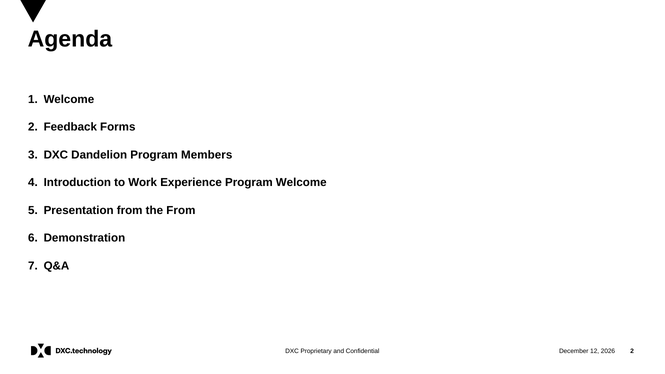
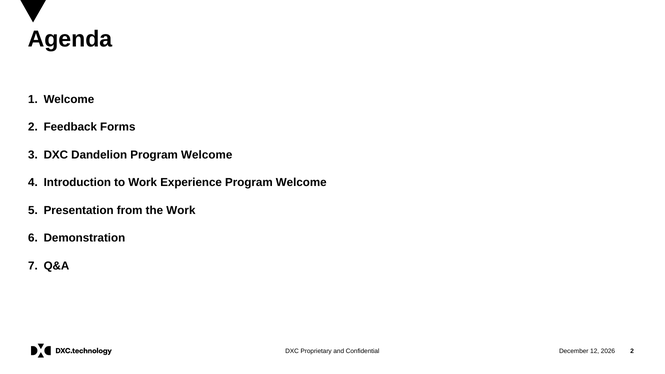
Dandelion Program Members: Members -> Welcome
the From: From -> Work
